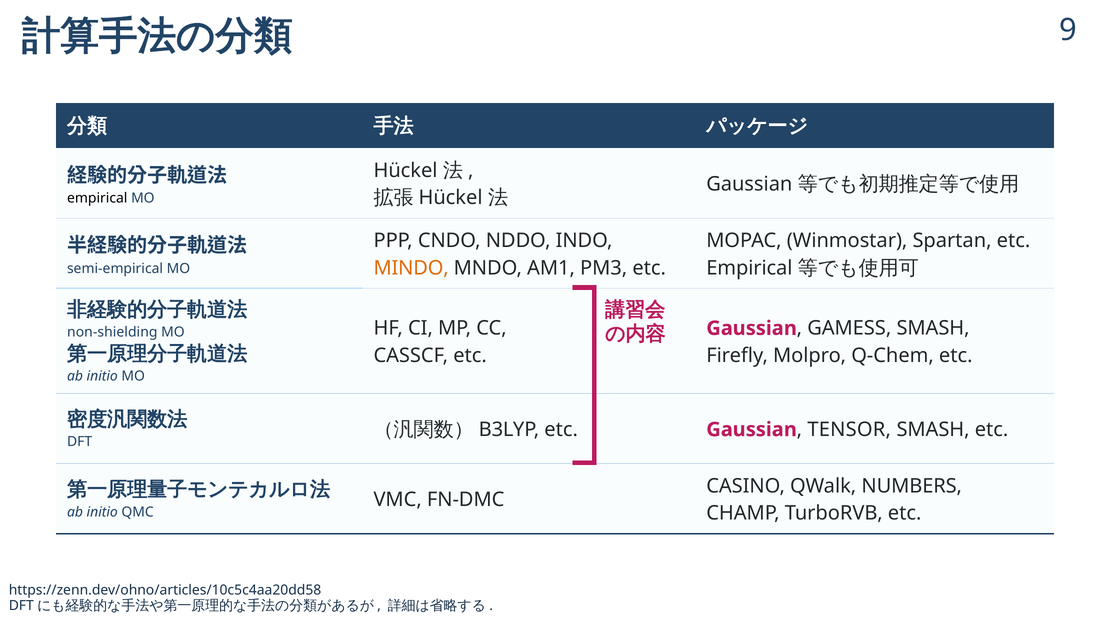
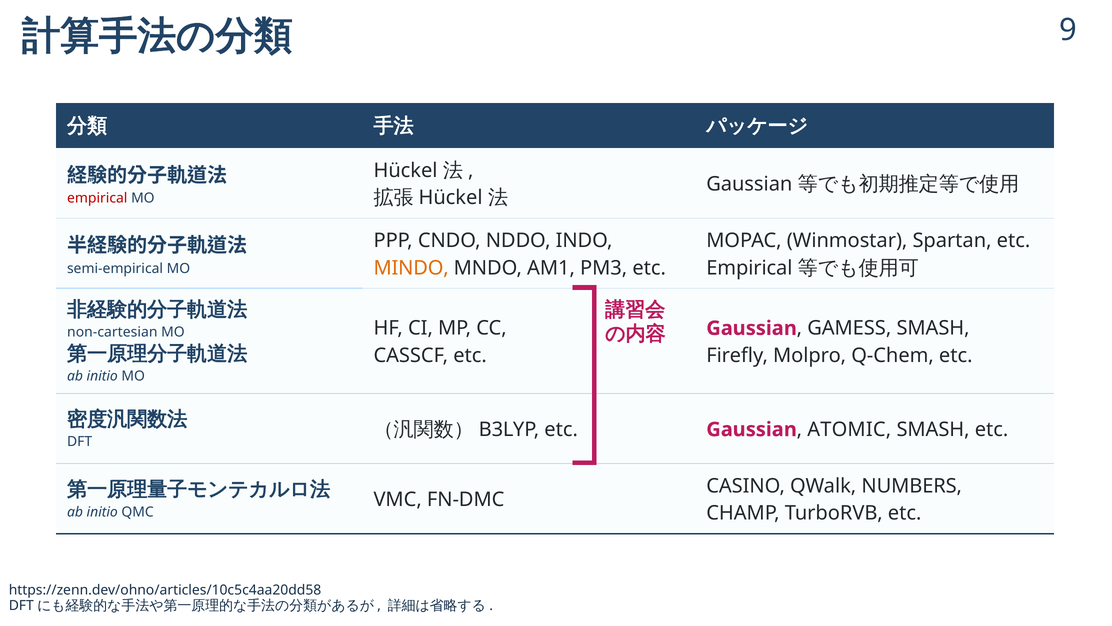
empirical at (97, 198) colour: black -> red
non-shielding: non-shielding -> non-cartesian
TENSOR: TENSOR -> ATOMIC
